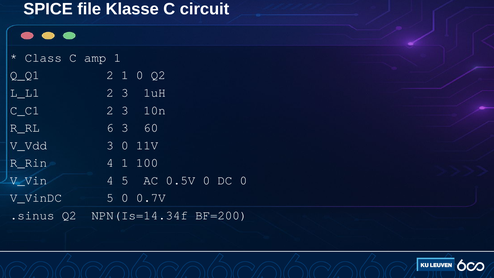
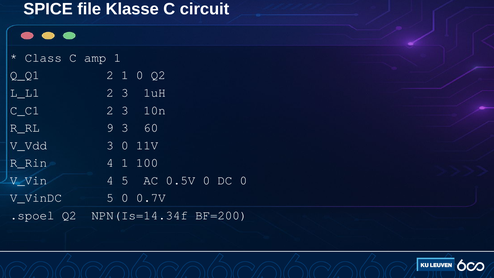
6: 6 -> 9
.sinus: .sinus -> .spoel
